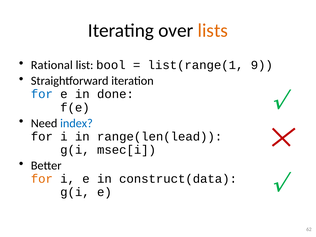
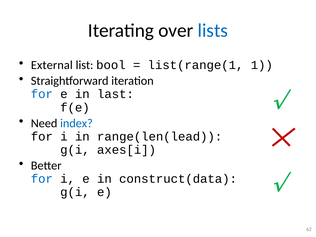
lists colour: orange -> blue
Rational: Rational -> External
9: 9 -> 1
done: done -> last
msec[i: msec[i -> axes[i
for at (42, 179) colour: orange -> blue
